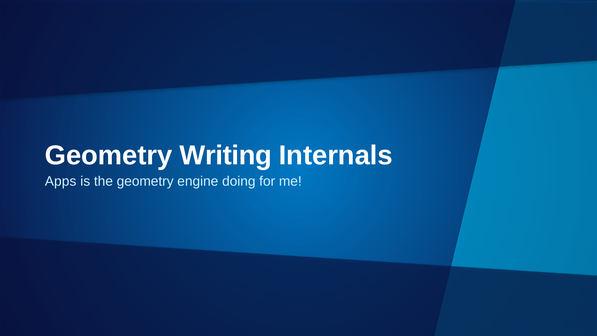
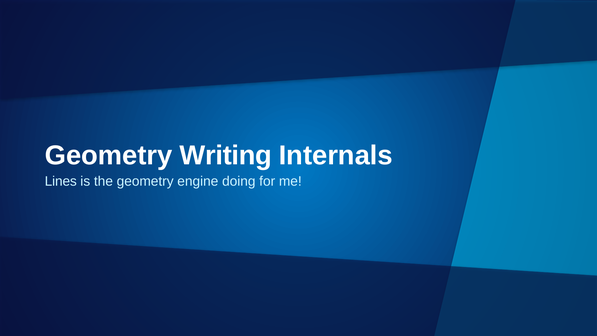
Apps: Apps -> Lines
